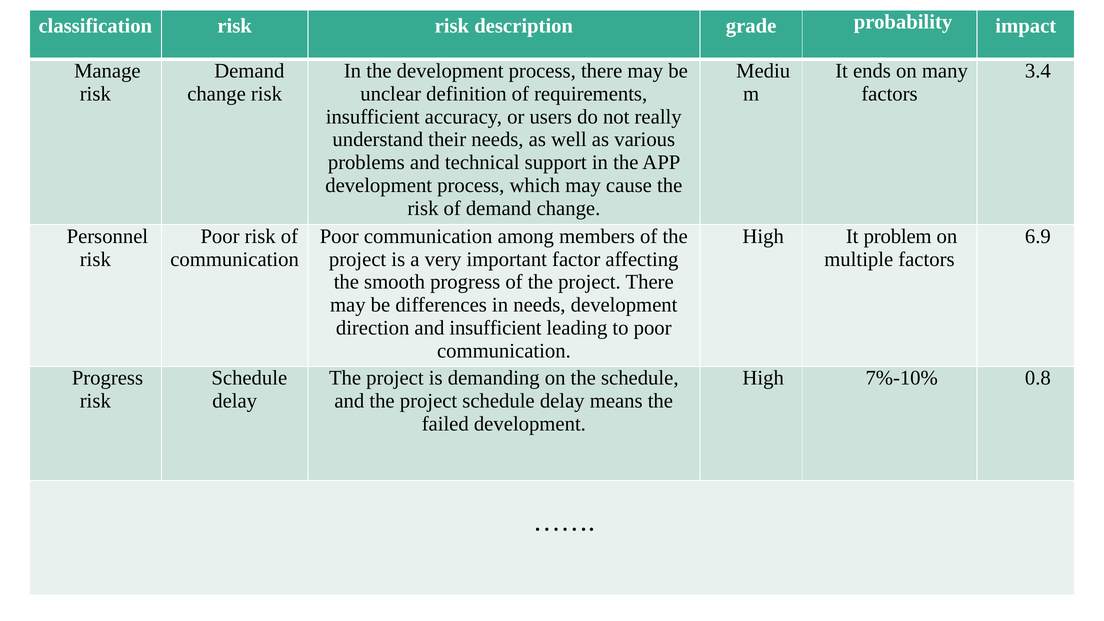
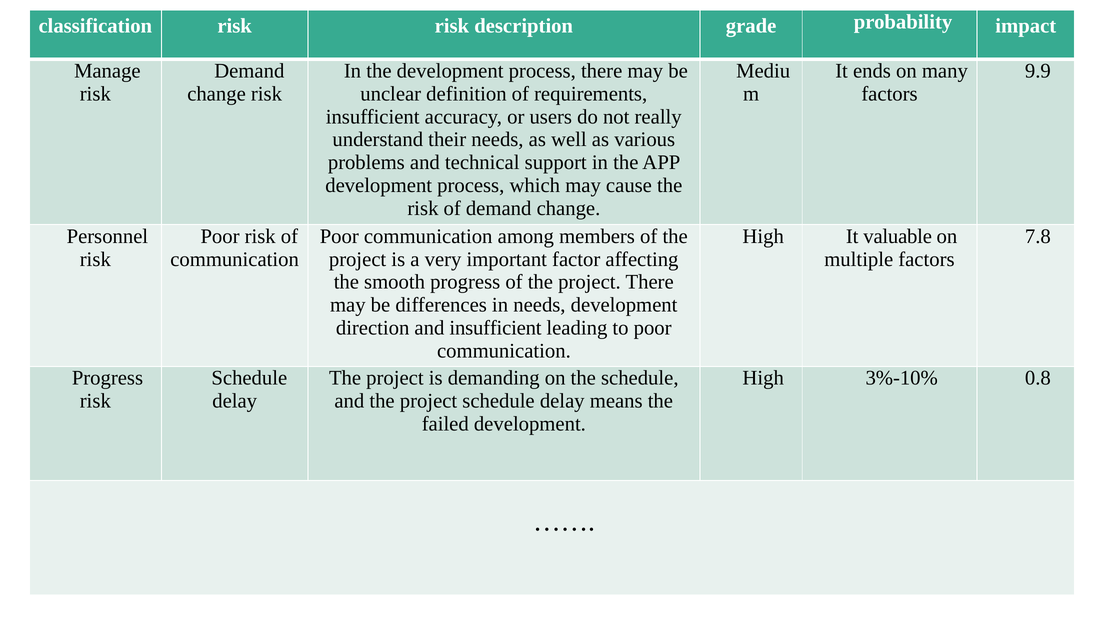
3.4: 3.4 -> 9.9
problem: problem -> valuable
6.9: 6.9 -> 7.8
7%-10%: 7%-10% -> 3%-10%
